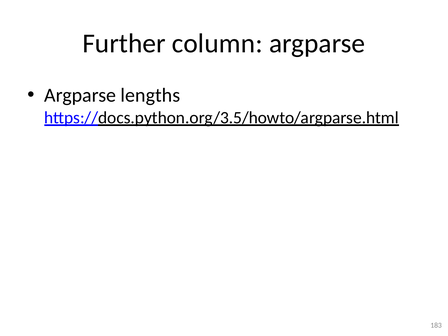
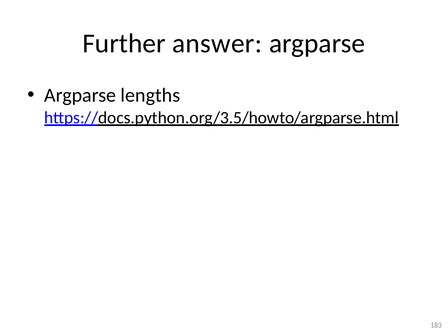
column: column -> answer
